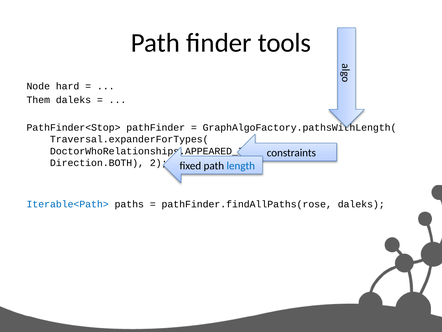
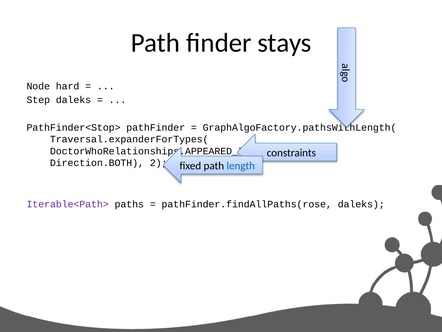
tools: tools -> stays
Them: Them -> Step
Iterable<Path> colour: blue -> purple
